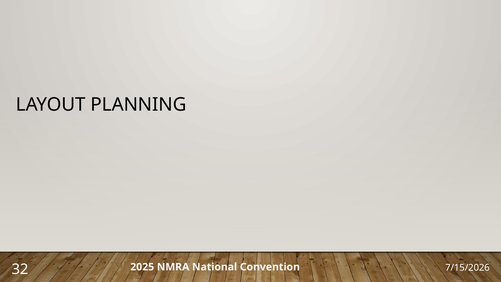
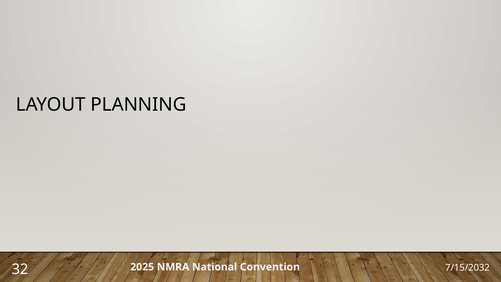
7/15/2026: 7/15/2026 -> 7/15/2032
